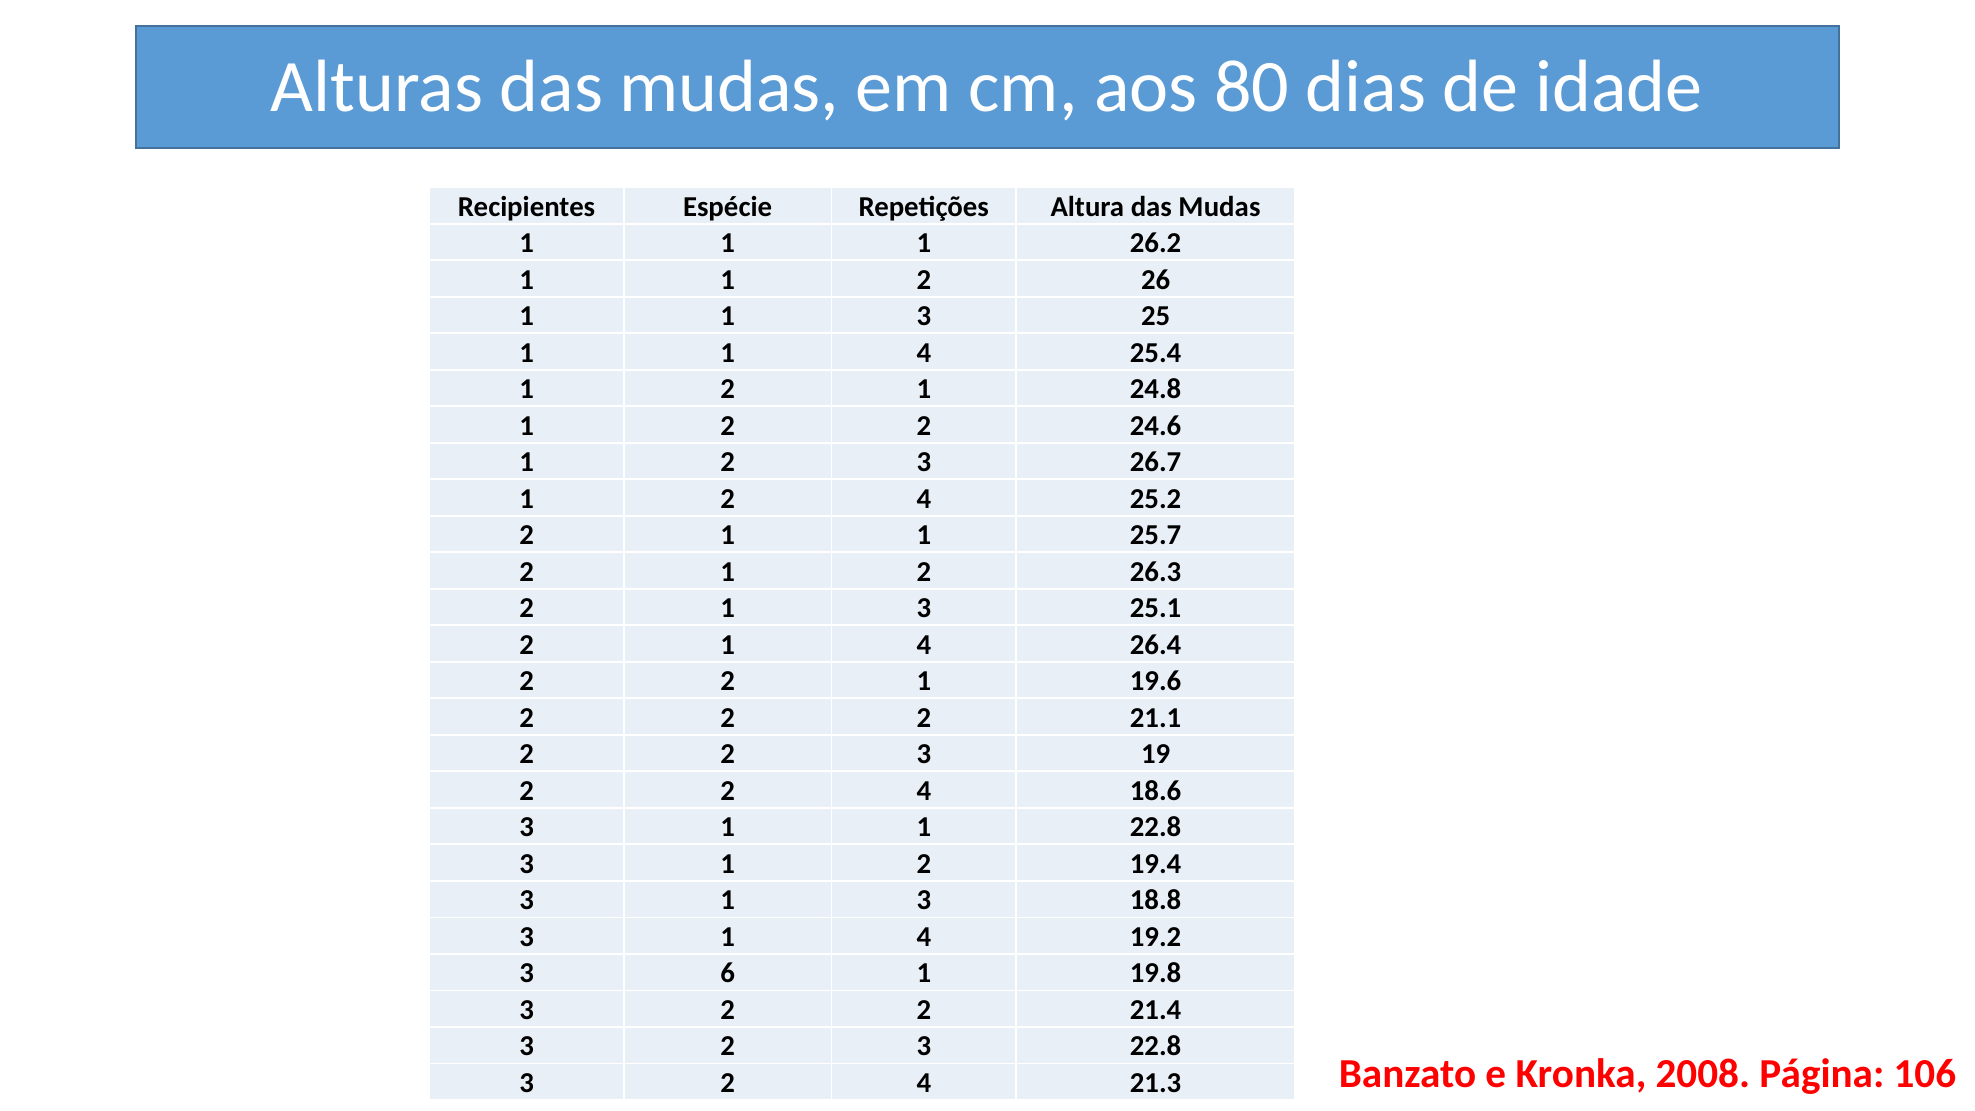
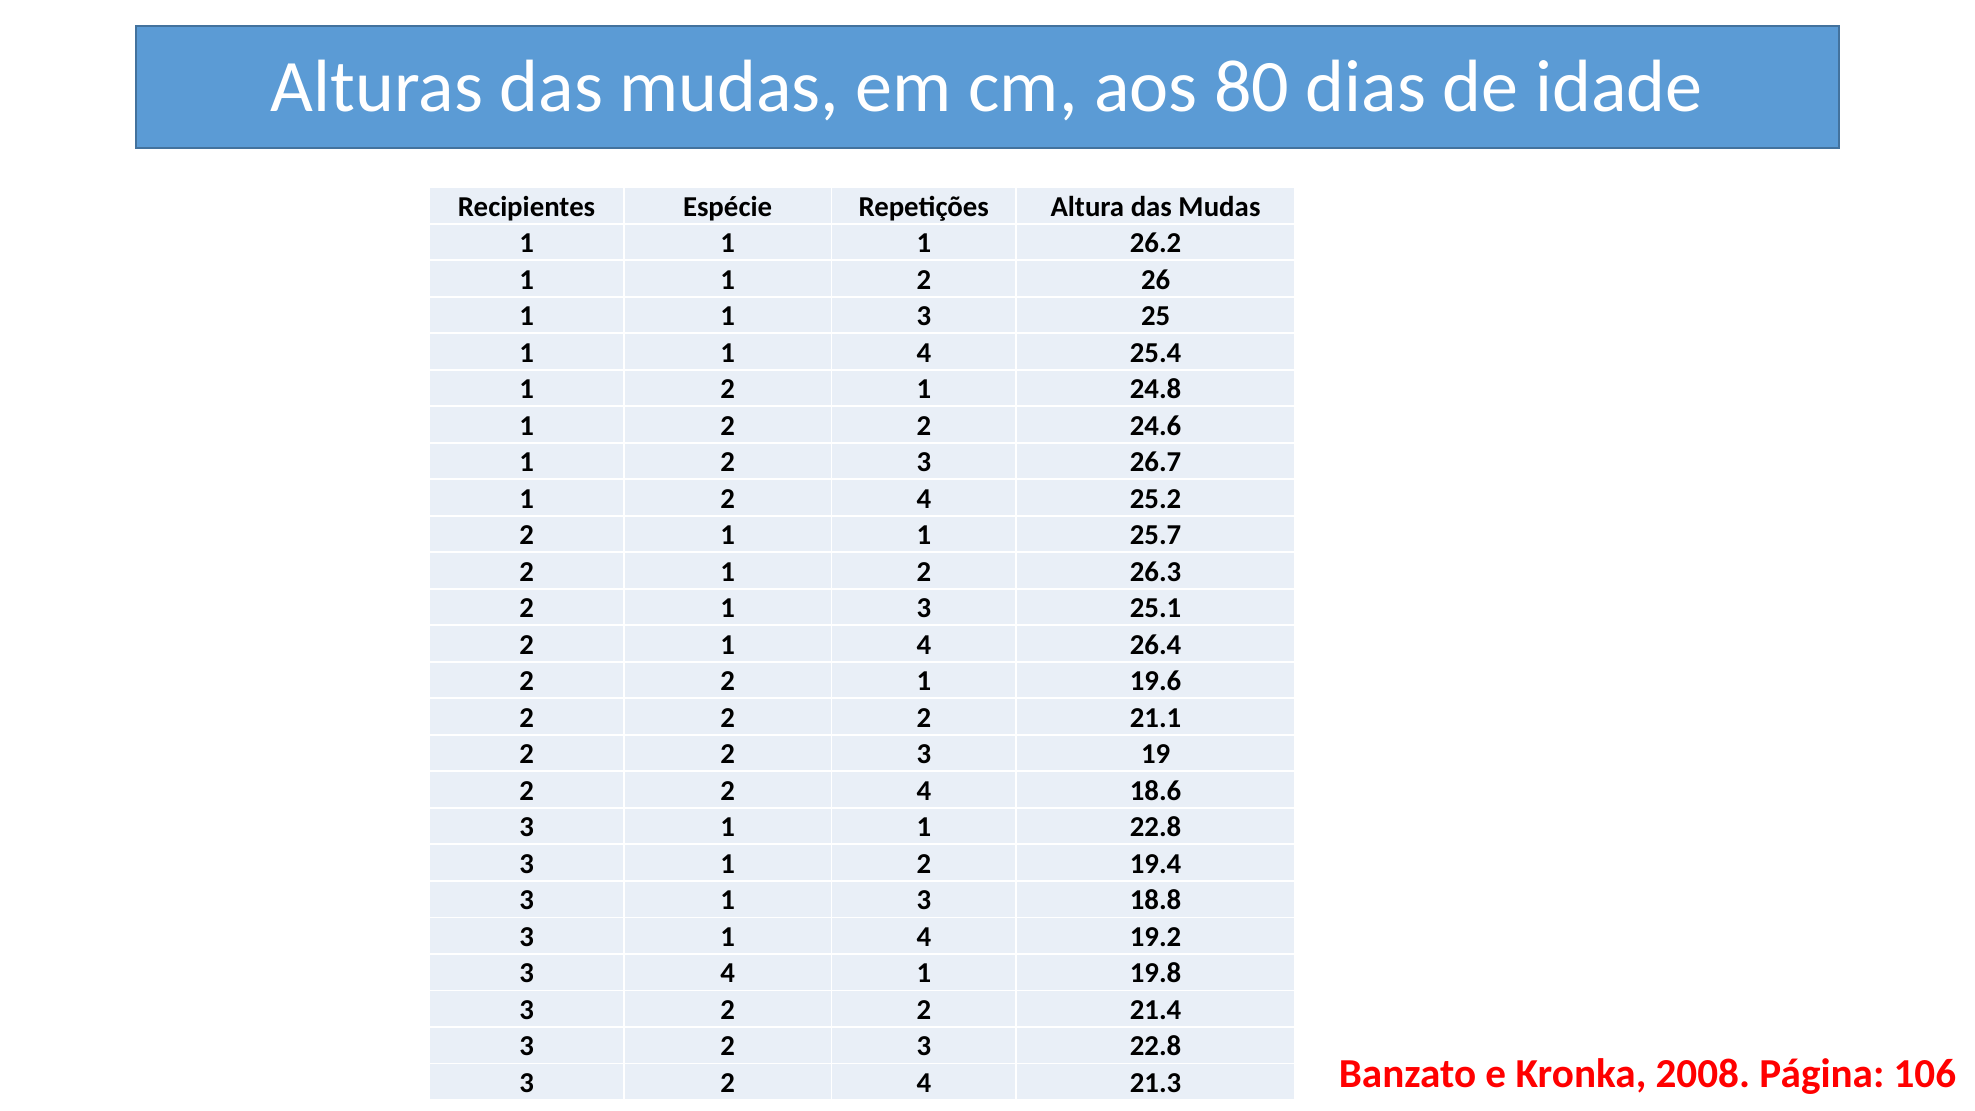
3 6: 6 -> 4
